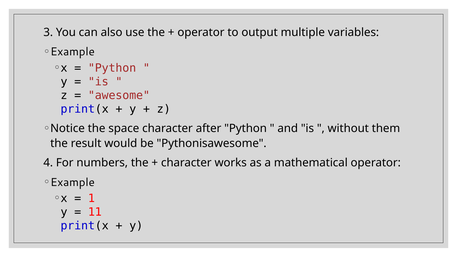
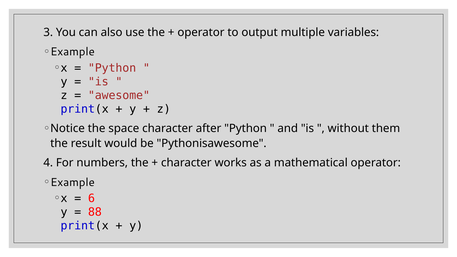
1: 1 -> 6
11: 11 -> 88
